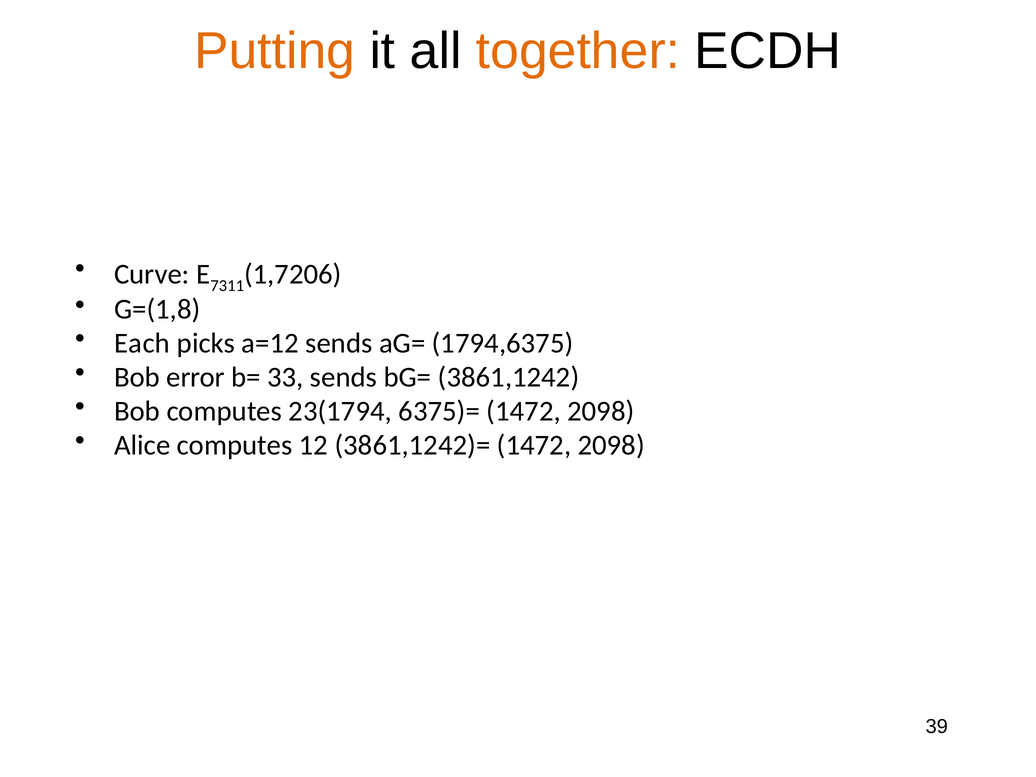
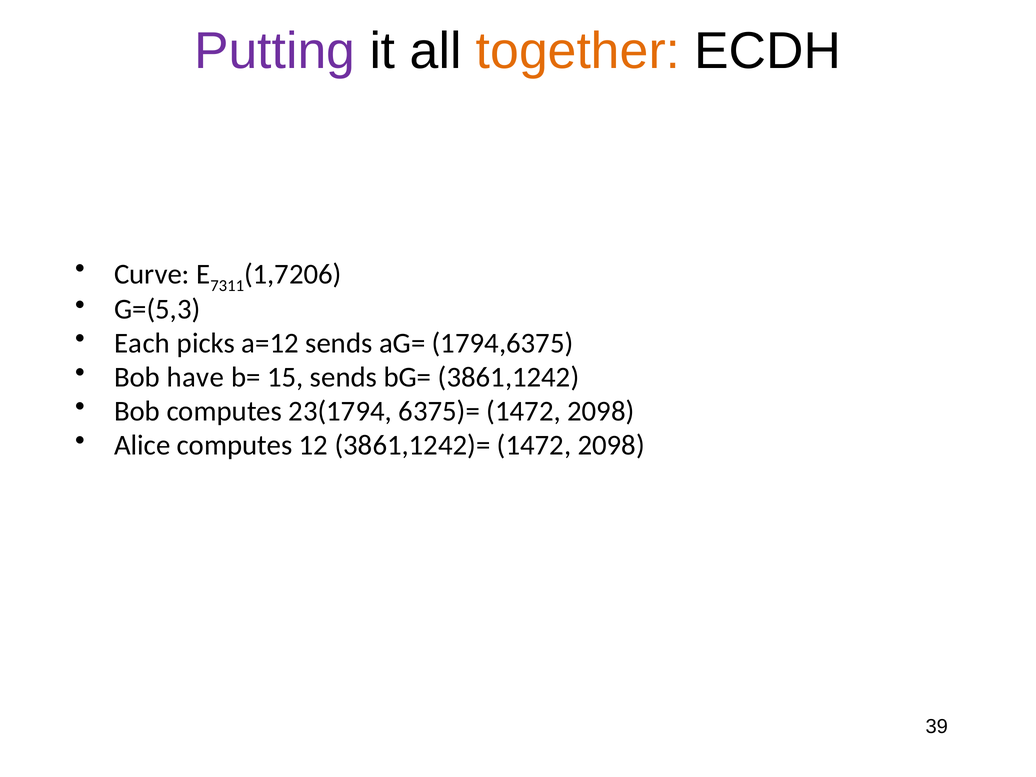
Putting colour: orange -> purple
G=(1,8: G=(1,8 -> G=(5,3
error: error -> have
33: 33 -> 15
